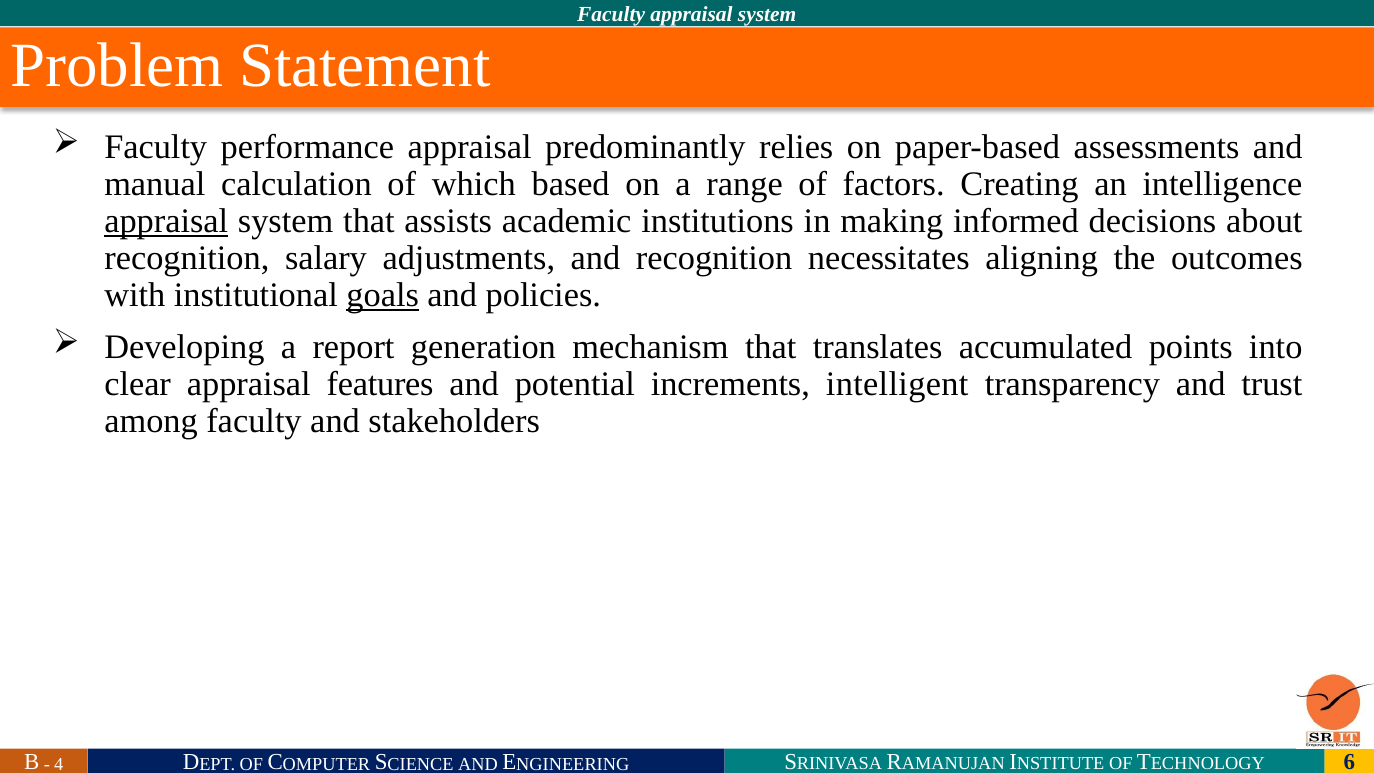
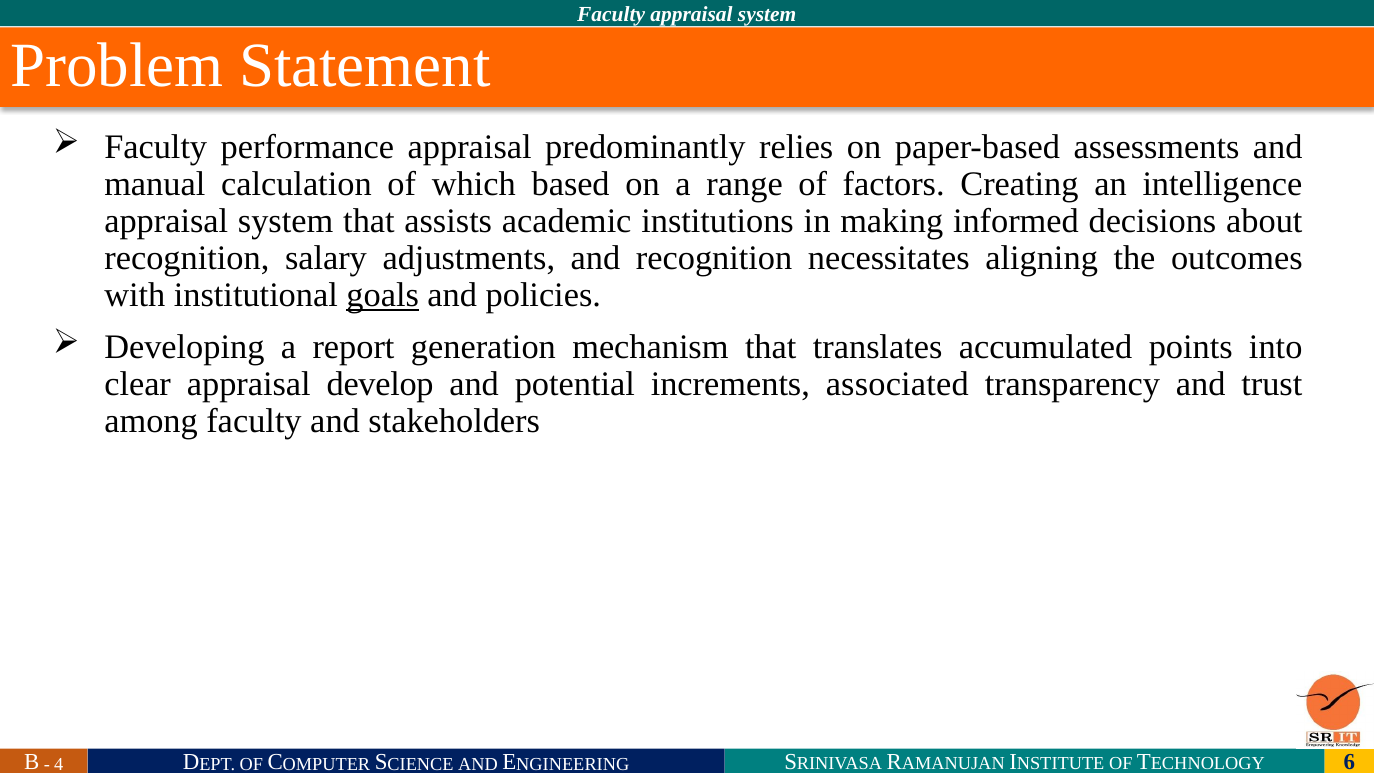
appraisal at (166, 221) underline: present -> none
features: features -> develop
intelligent: intelligent -> associated
